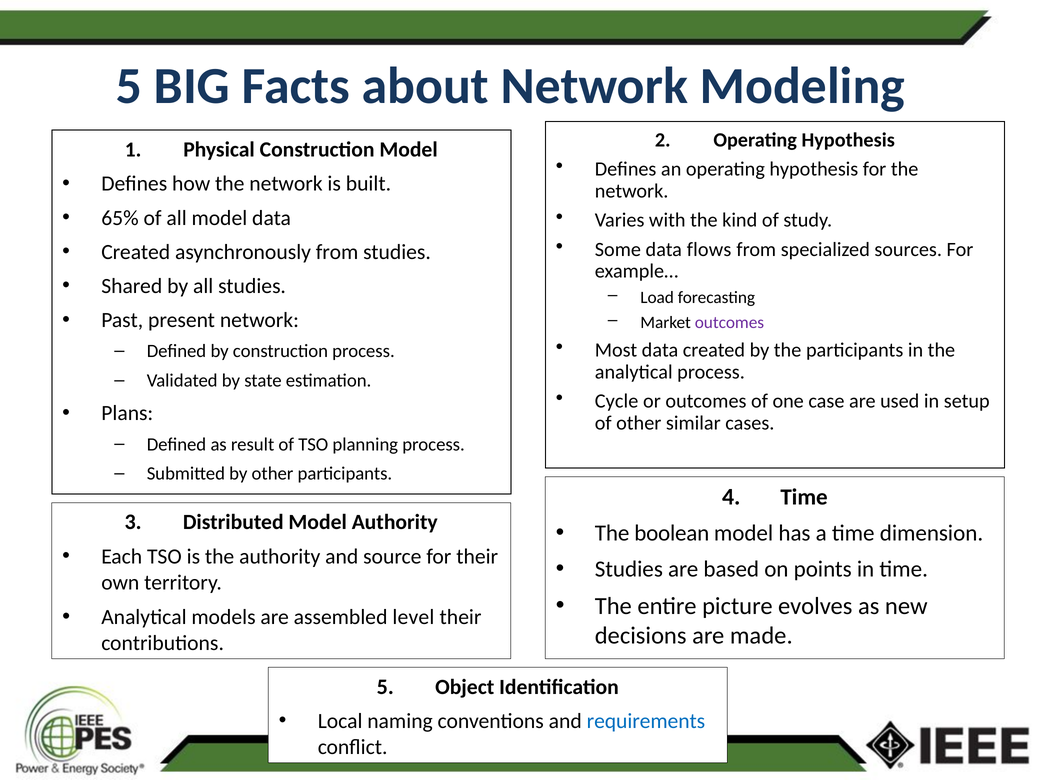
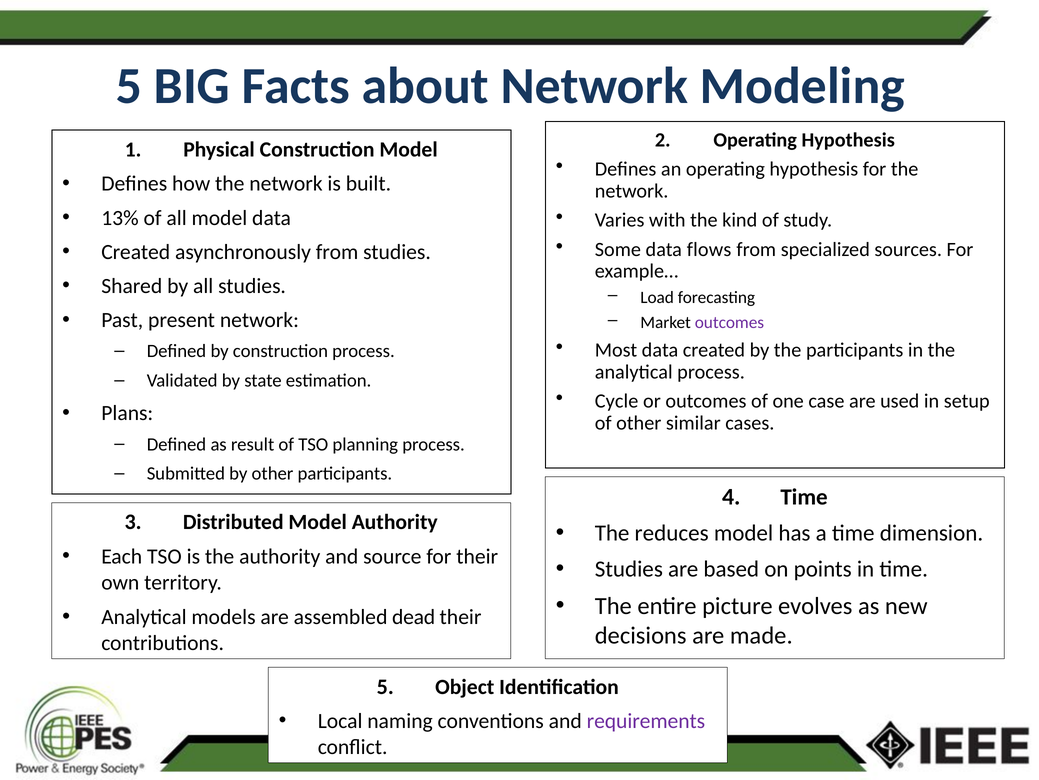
65%: 65% -> 13%
boolean: boolean -> reduces
level: level -> dead
requirements colour: blue -> purple
